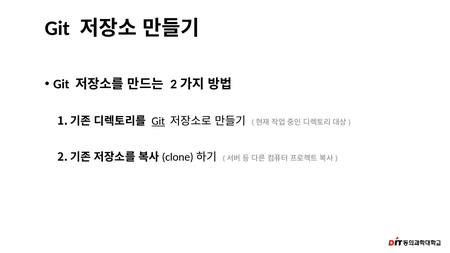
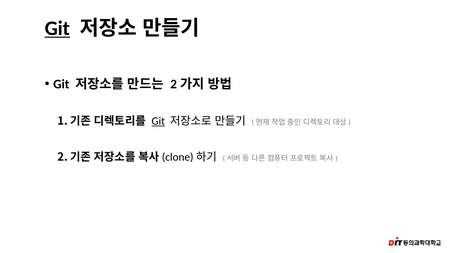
Git at (57, 28) underline: none -> present
